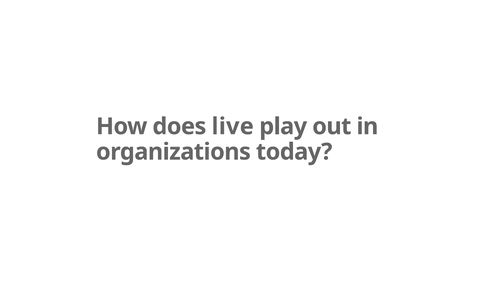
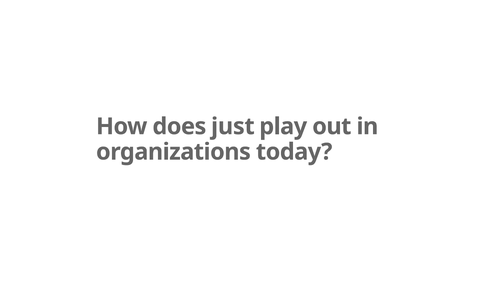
live: live -> just
